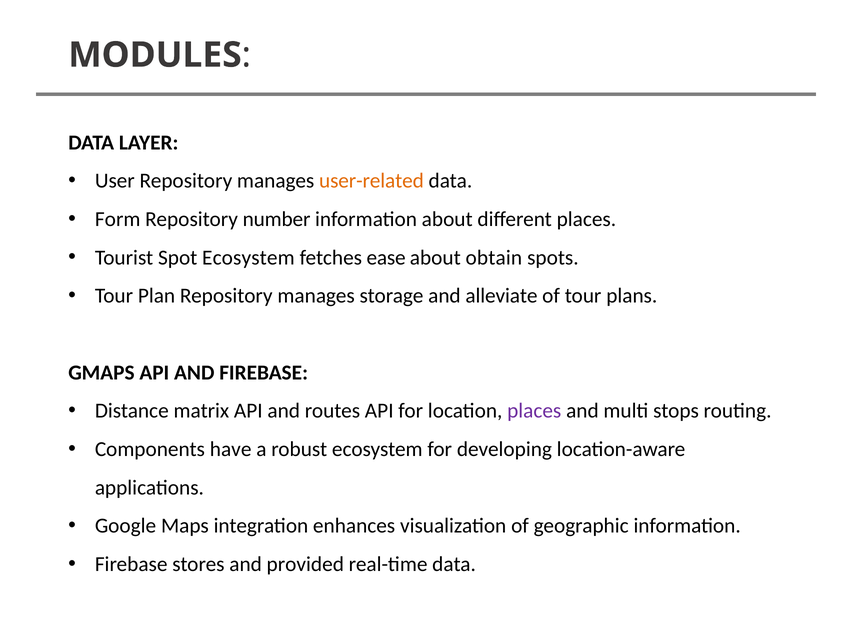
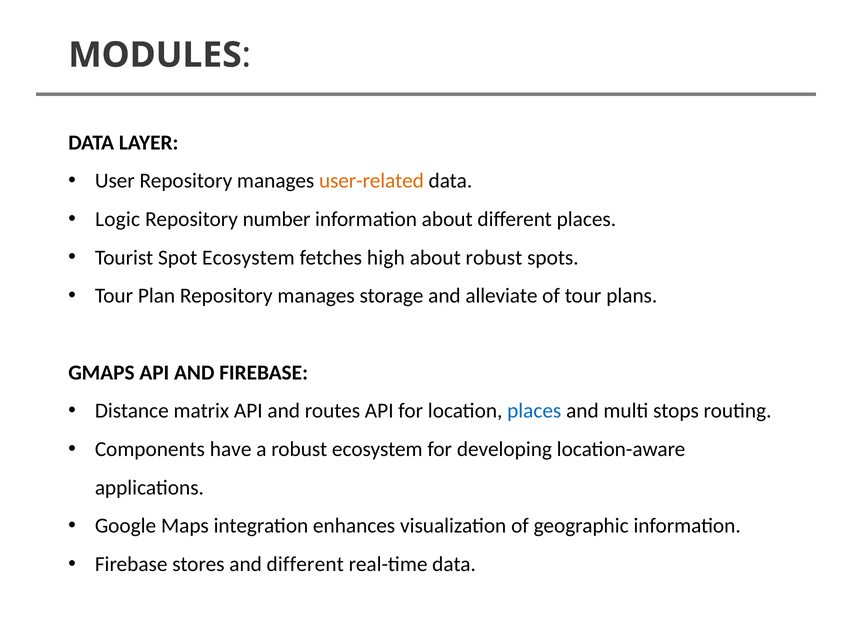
Form: Form -> Logic
ease: ease -> high
about obtain: obtain -> robust
places at (534, 411) colour: purple -> blue
and provided: provided -> different
